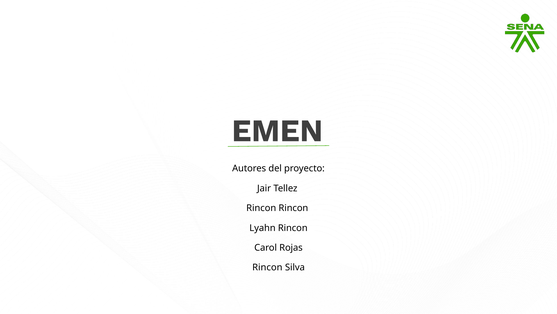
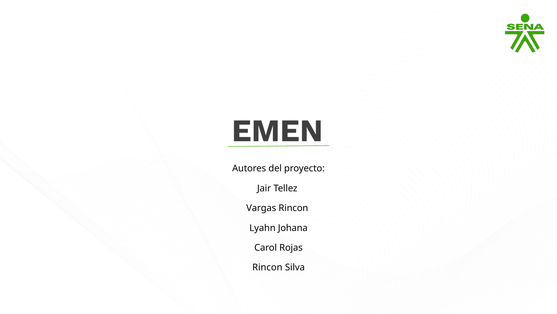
Rincon at (261, 208): Rincon -> Vargas
Lyahn Rincon: Rincon -> Johana
